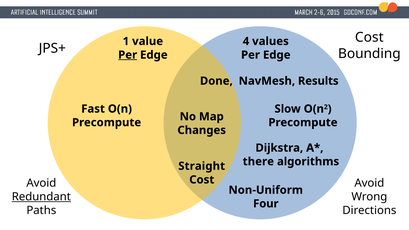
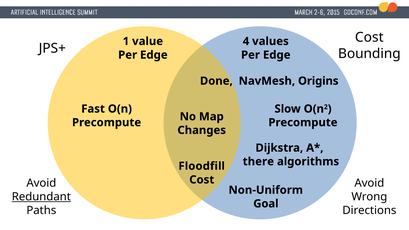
Per at (128, 55) underline: present -> none
Results: Results -> Origins
Straight: Straight -> Floodfill
Four: Four -> Goal
